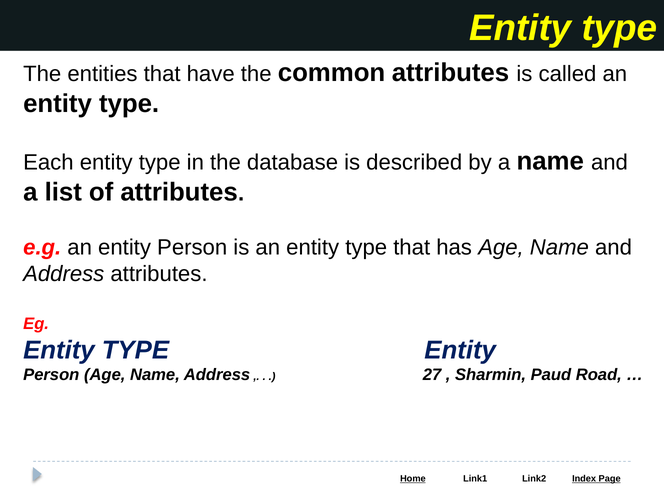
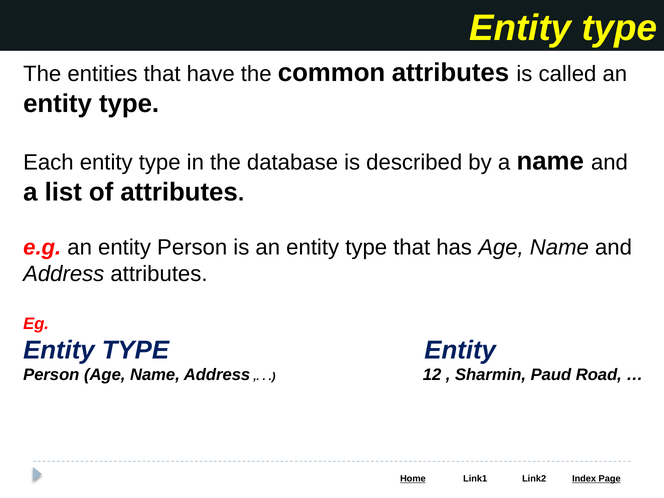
27: 27 -> 12
